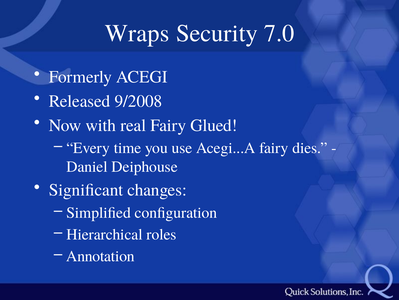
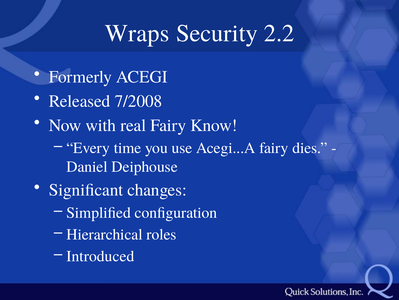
7.0: 7.0 -> 2.2
9/2008: 9/2008 -> 7/2008
Glued: Glued -> Know
Annotation: Annotation -> Introduced
